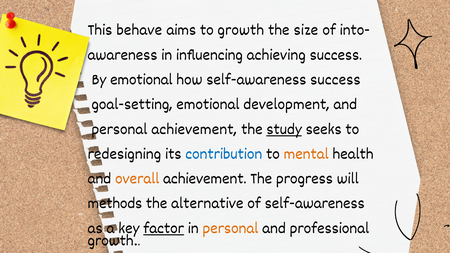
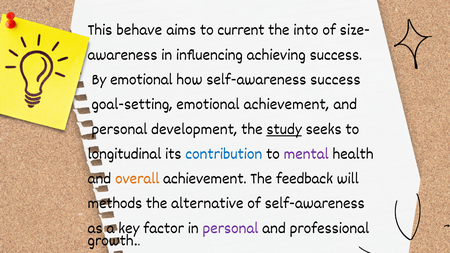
to growth: growth -> current
size: size -> into
into-: into- -> size-
emotional development: development -> achievement
personal achievement: achievement -> development
redesigning: redesigning -> longitudinal
mental colour: orange -> purple
progress: progress -> feedback
factor underline: present -> none
personal at (230, 228) colour: orange -> purple
